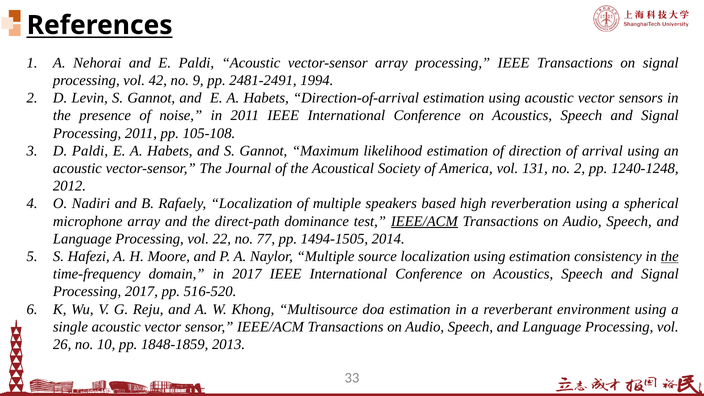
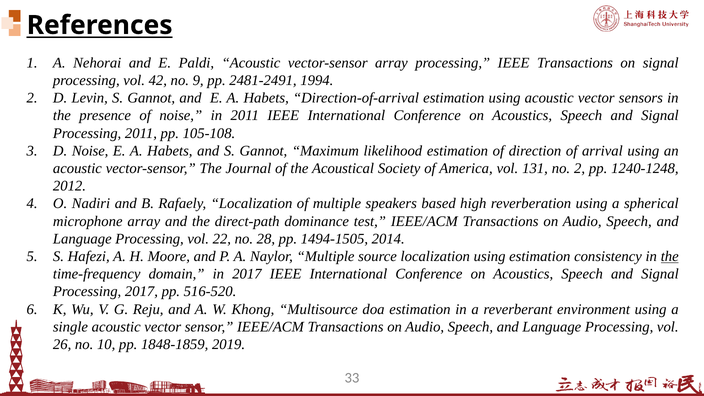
D Paldi: Paldi -> Noise
IEEE/ACM at (424, 221) underline: present -> none
77: 77 -> 28
2013: 2013 -> 2019
